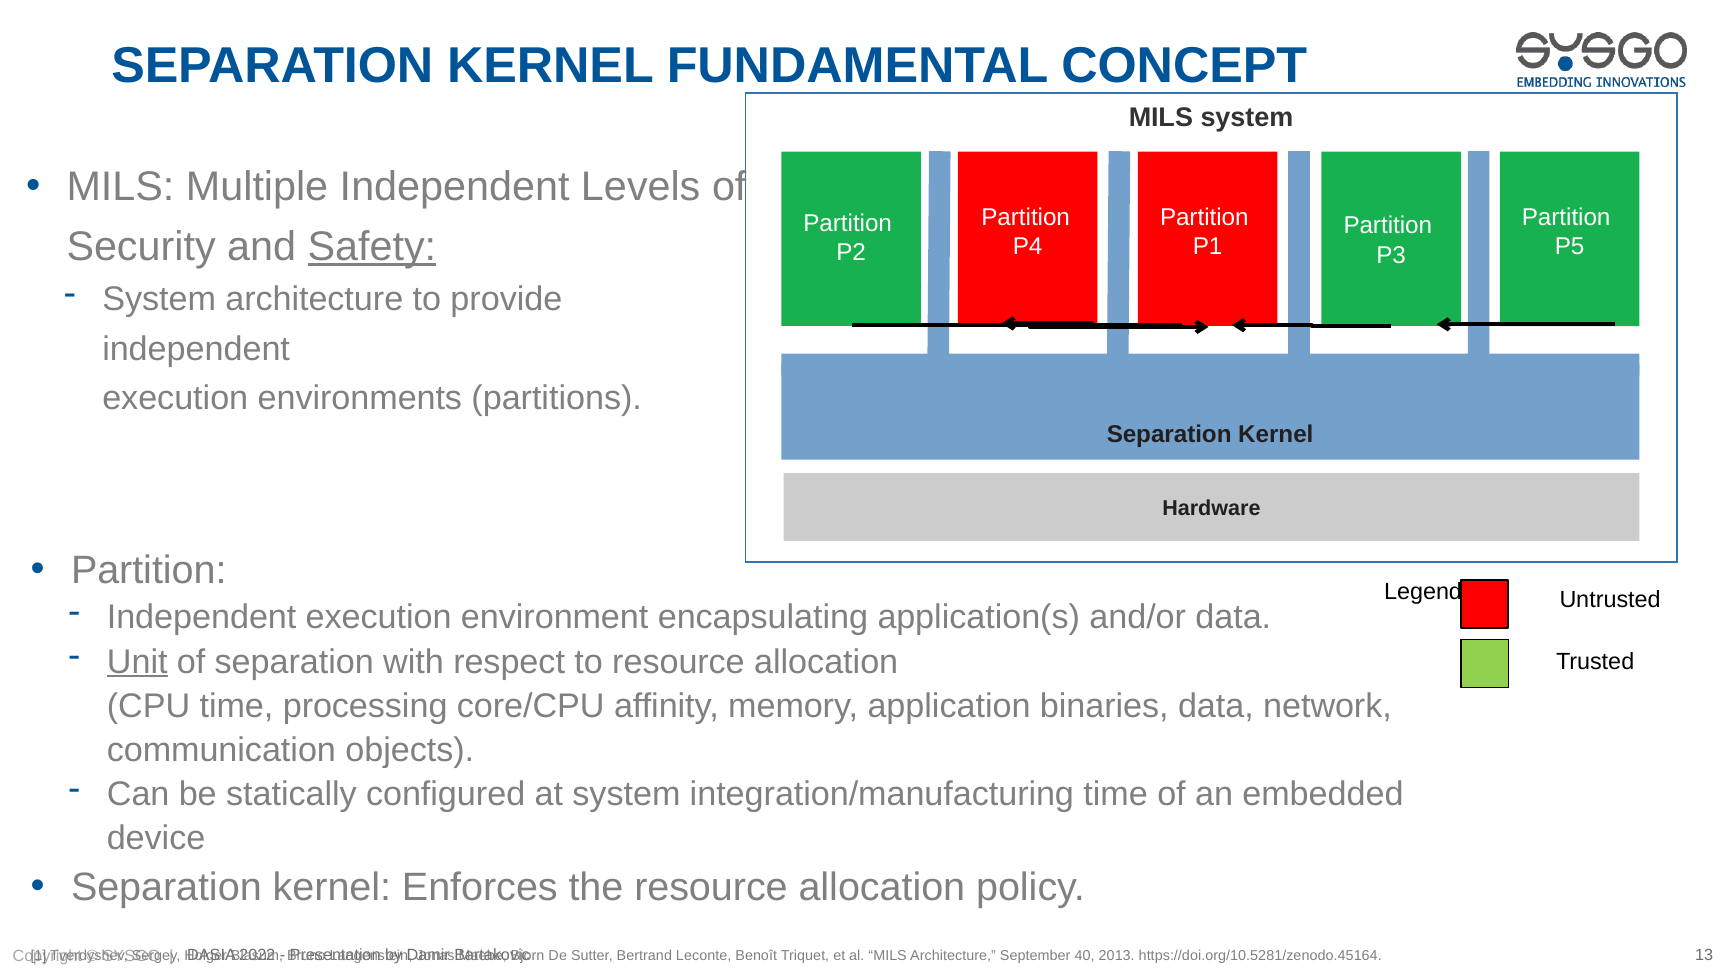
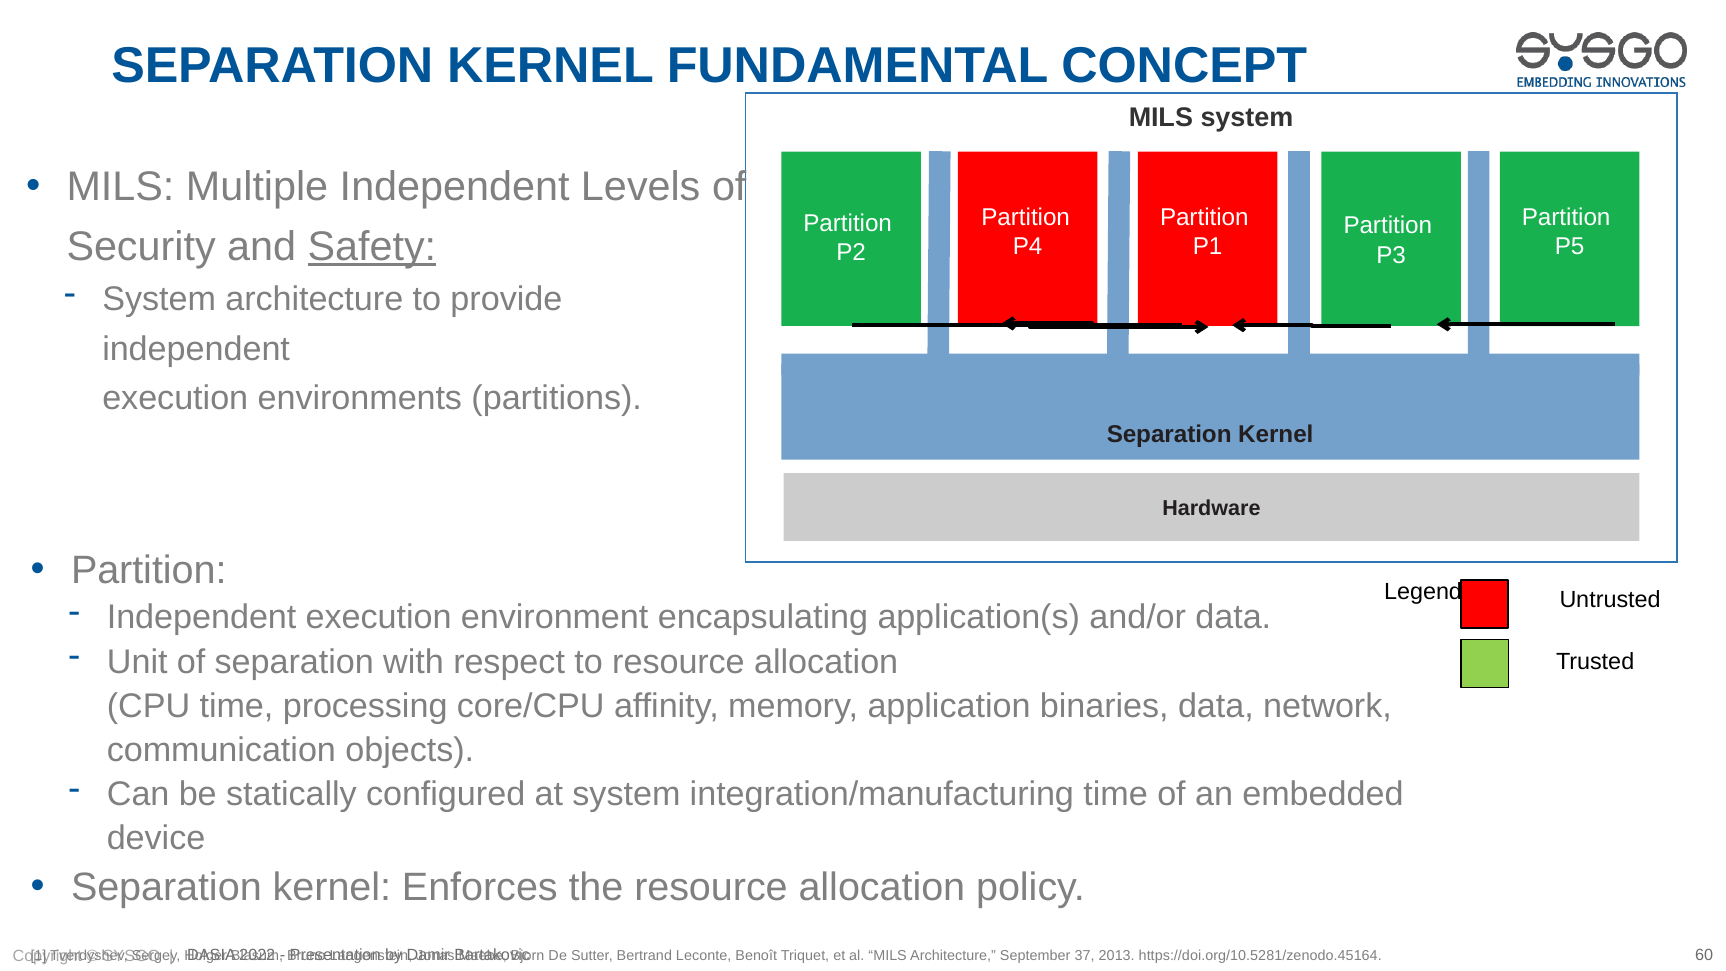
Unit underline: present -> none
13: 13 -> 60
40: 40 -> 37
